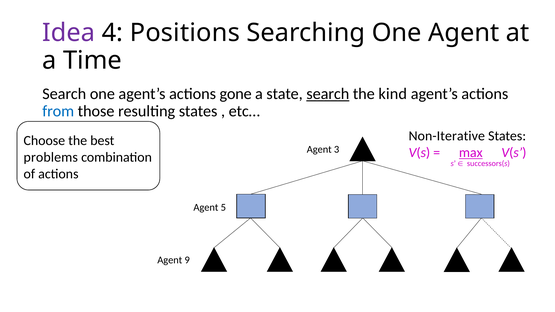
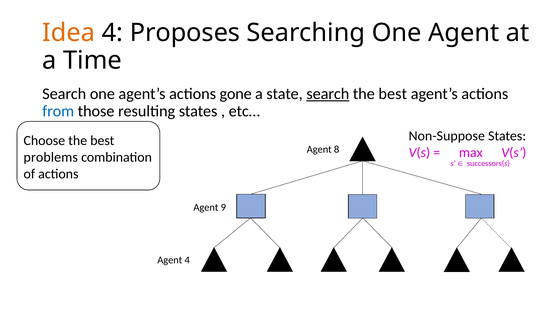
Idea colour: purple -> orange
Positions: Positions -> Proposes
kind at (393, 94): kind -> best
Non-Iterative: Non-Iterative -> Non-Suppose
3: 3 -> 8
max underline: present -> none
5: 5 -> 9
Agent 9: 9 -> 4
